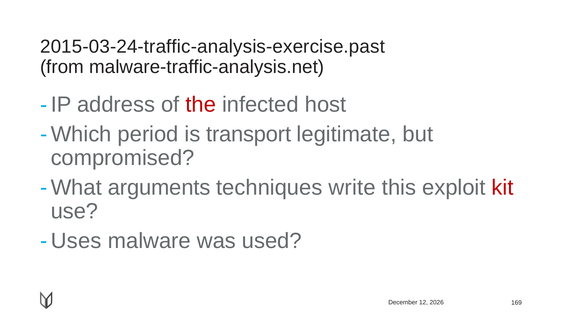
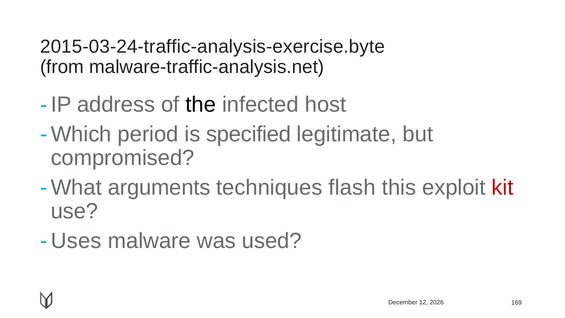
2015-03-24-traffic-analysis-exercise.past: 2015-03-24-traffic-analysis-exercise.past -> 2015-03-24-traffic-analysis-exercise.byte
the colour: red -> black
transport: transport -> specified
write: write -> flash
